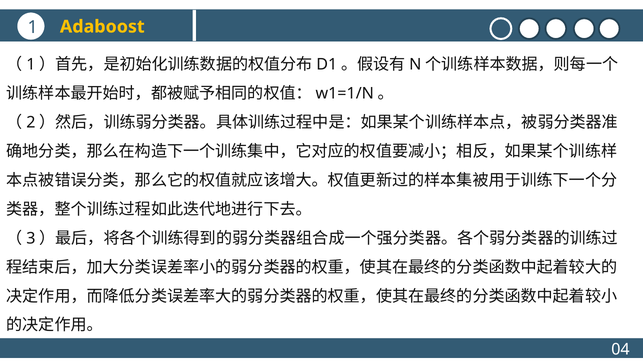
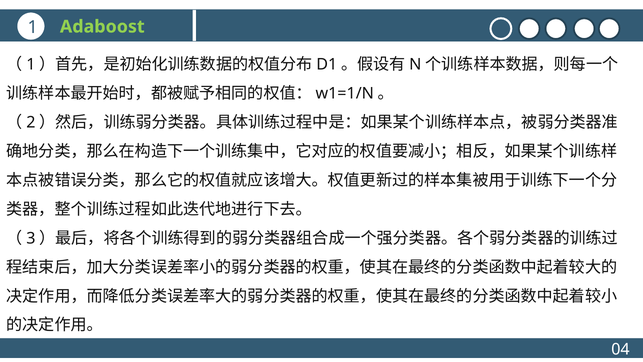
Adaboost colour: yellow -> light green
